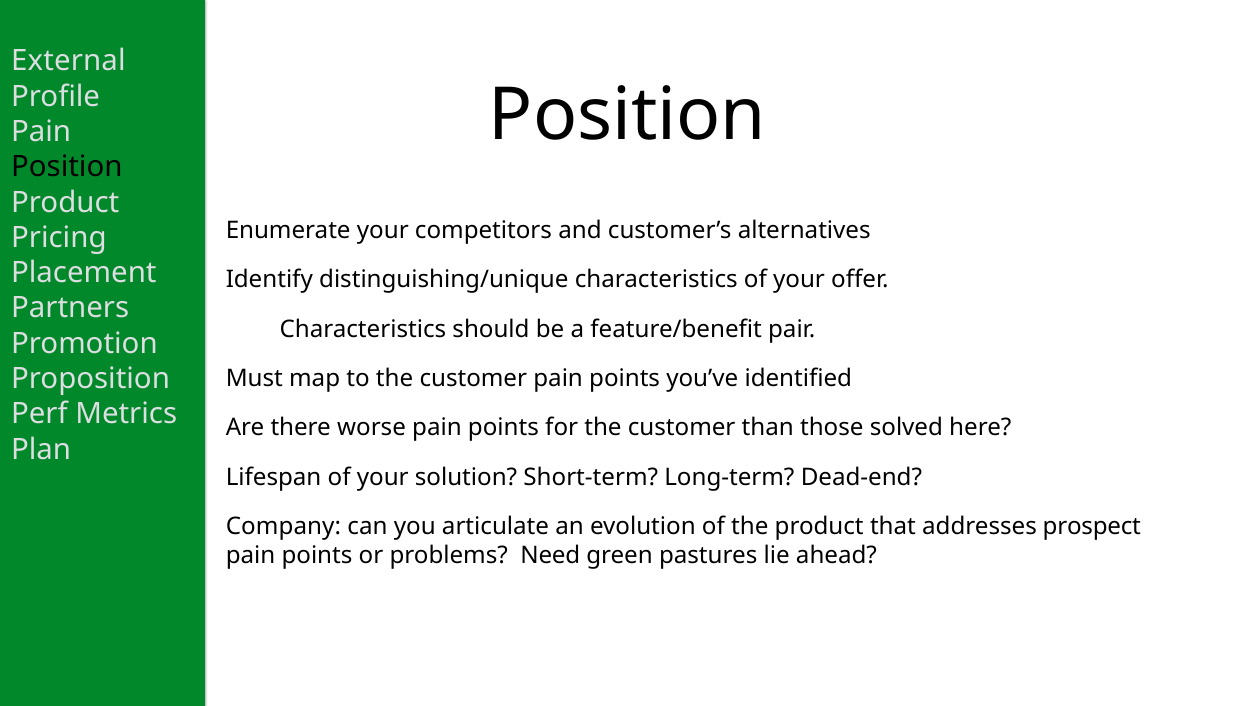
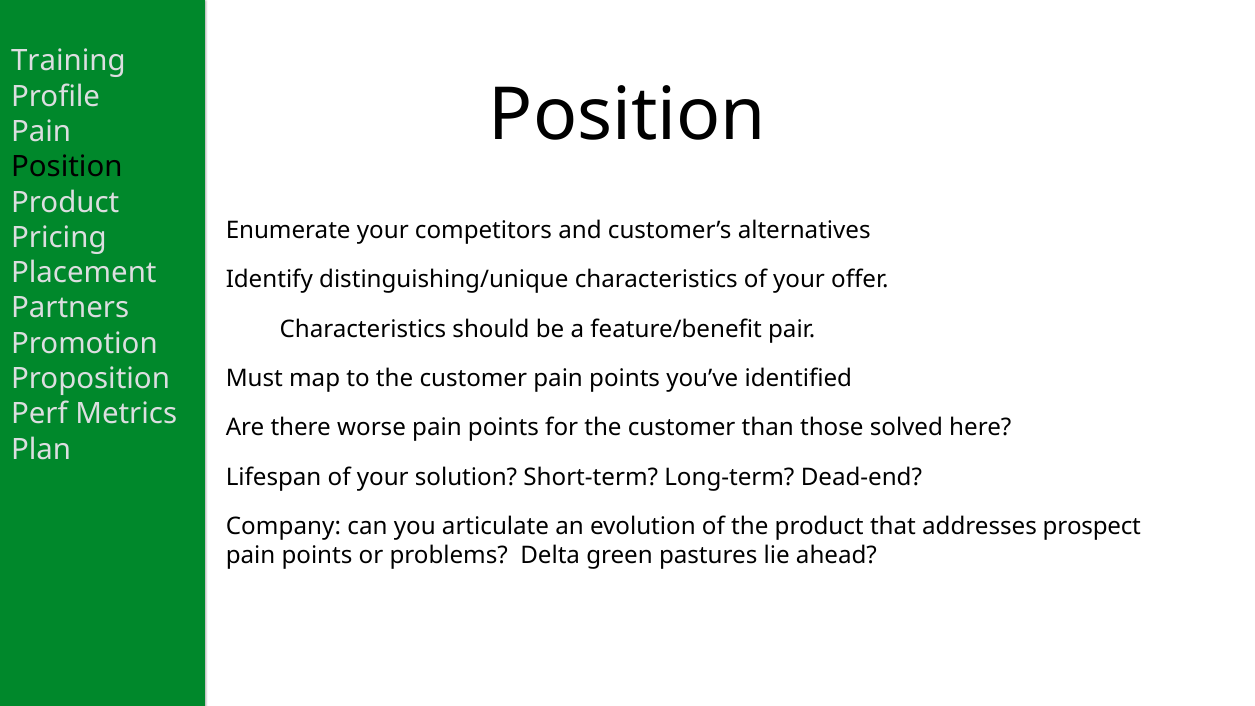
External: External -> Training
Need: Need -> Delta
